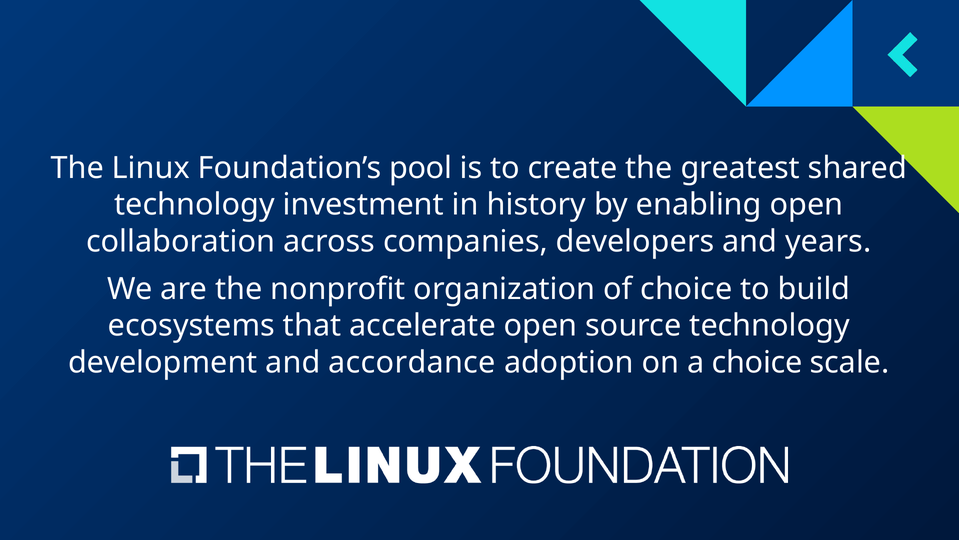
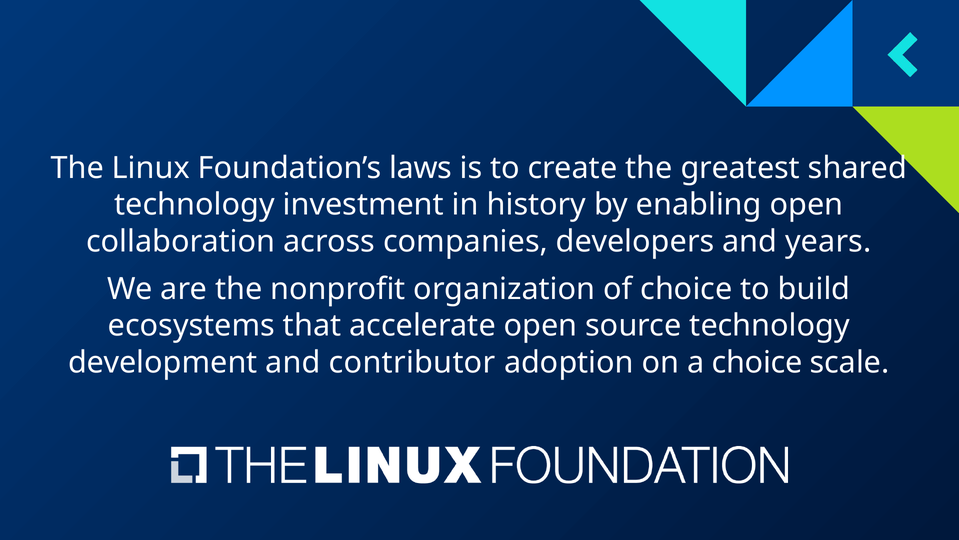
pool: pool -> laws
accordance: accordance -> contributor
